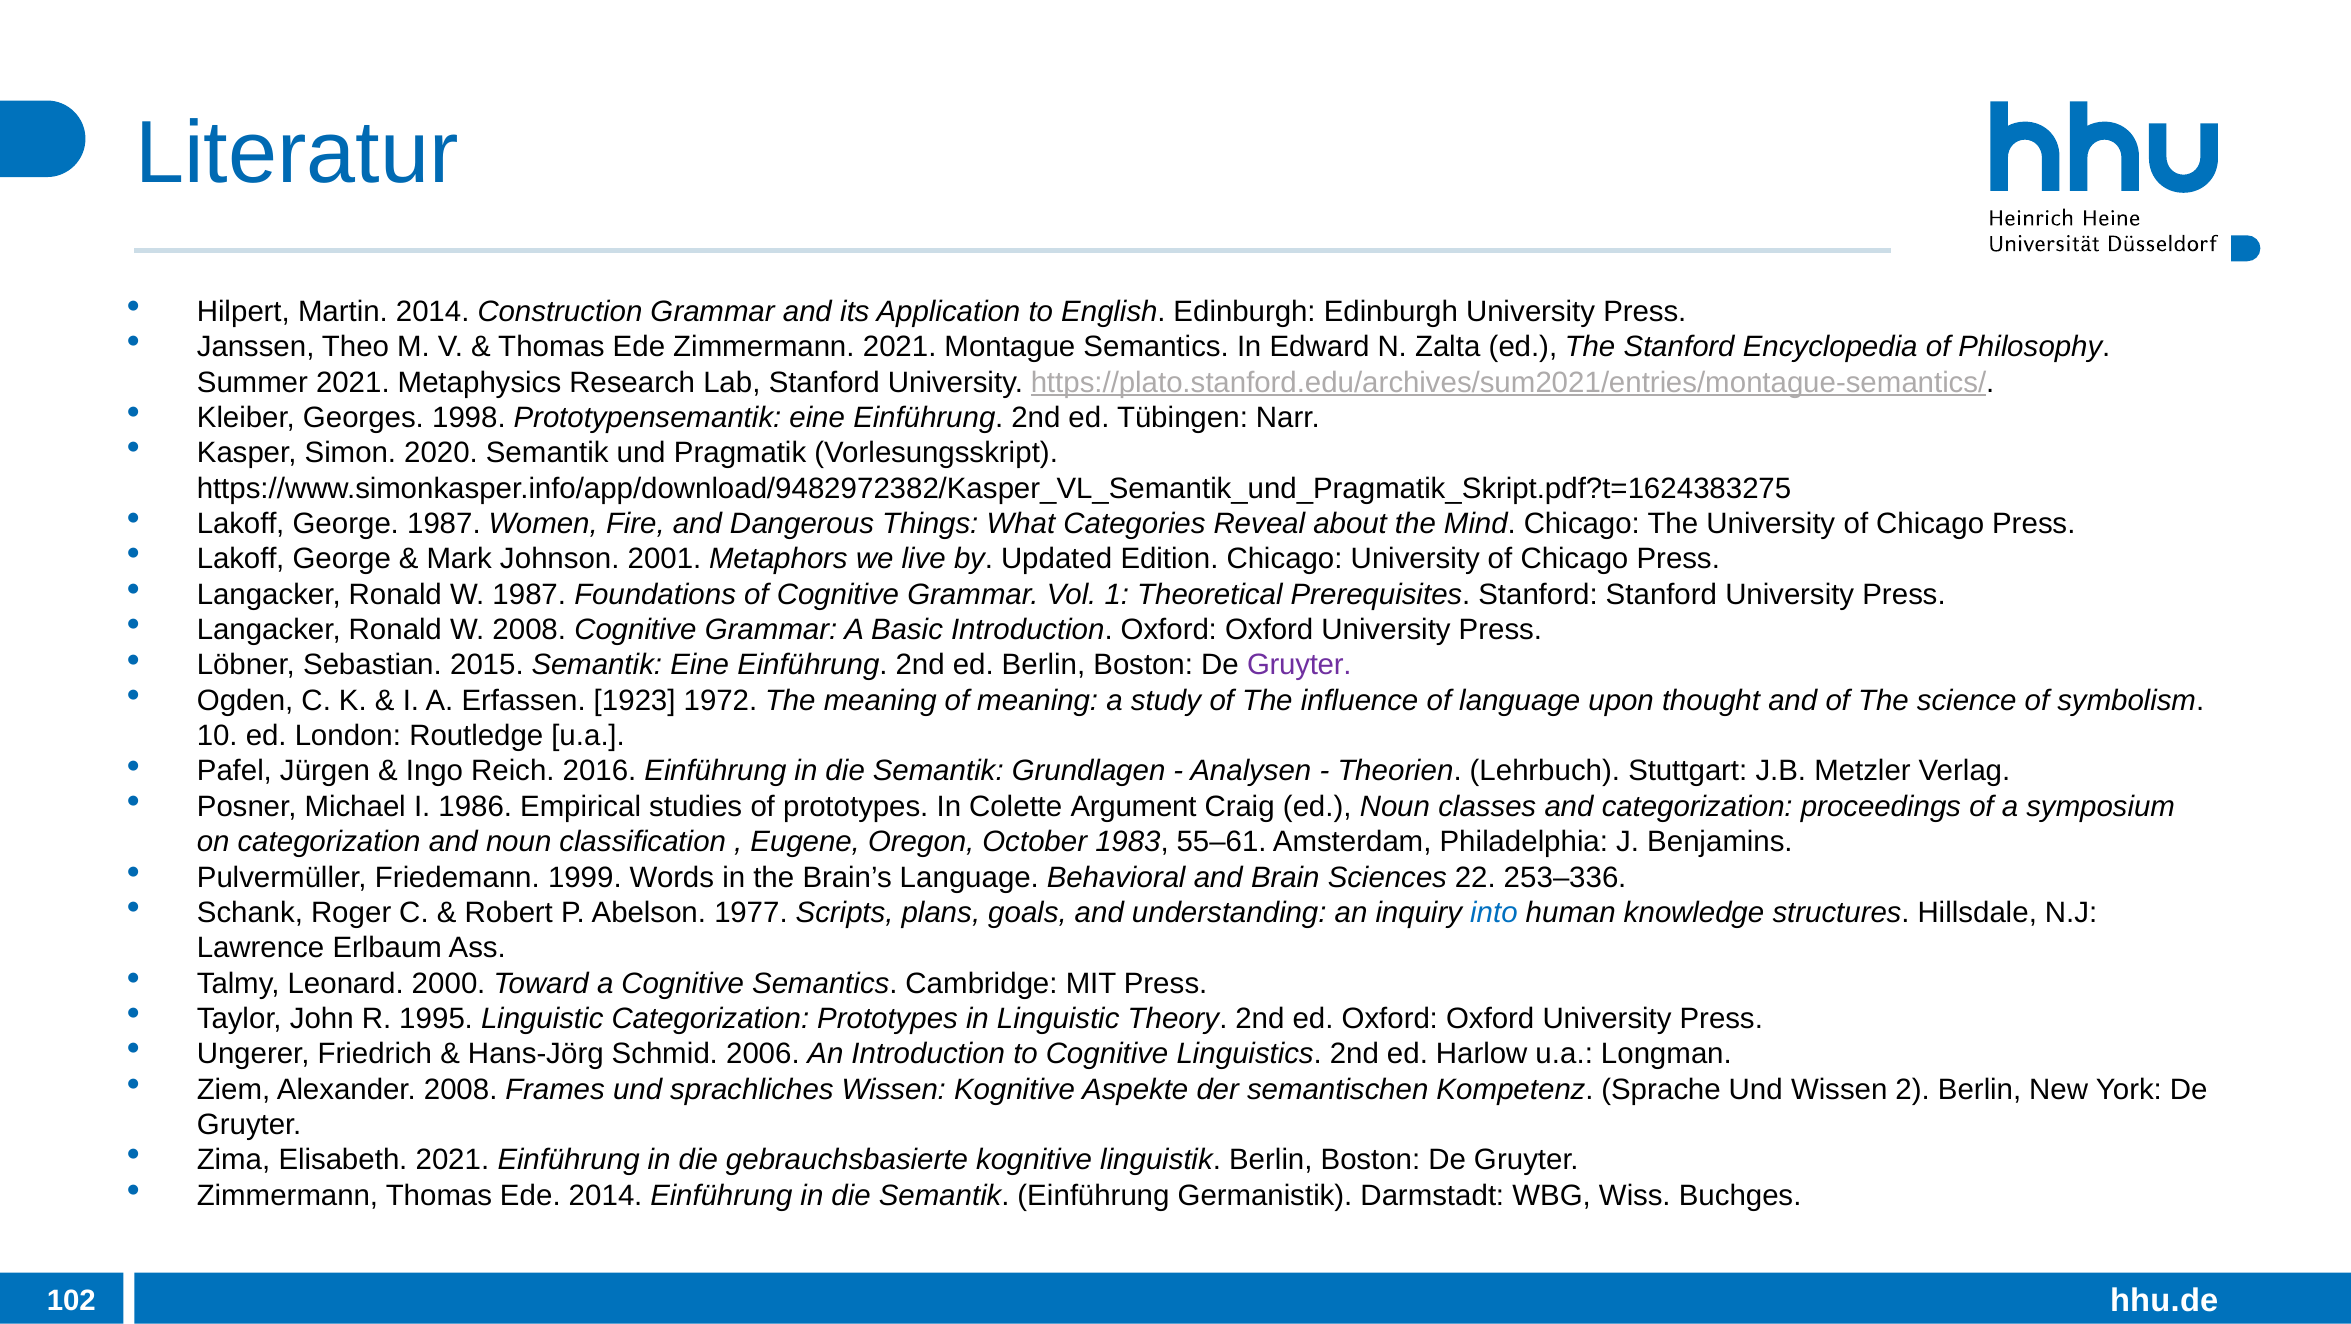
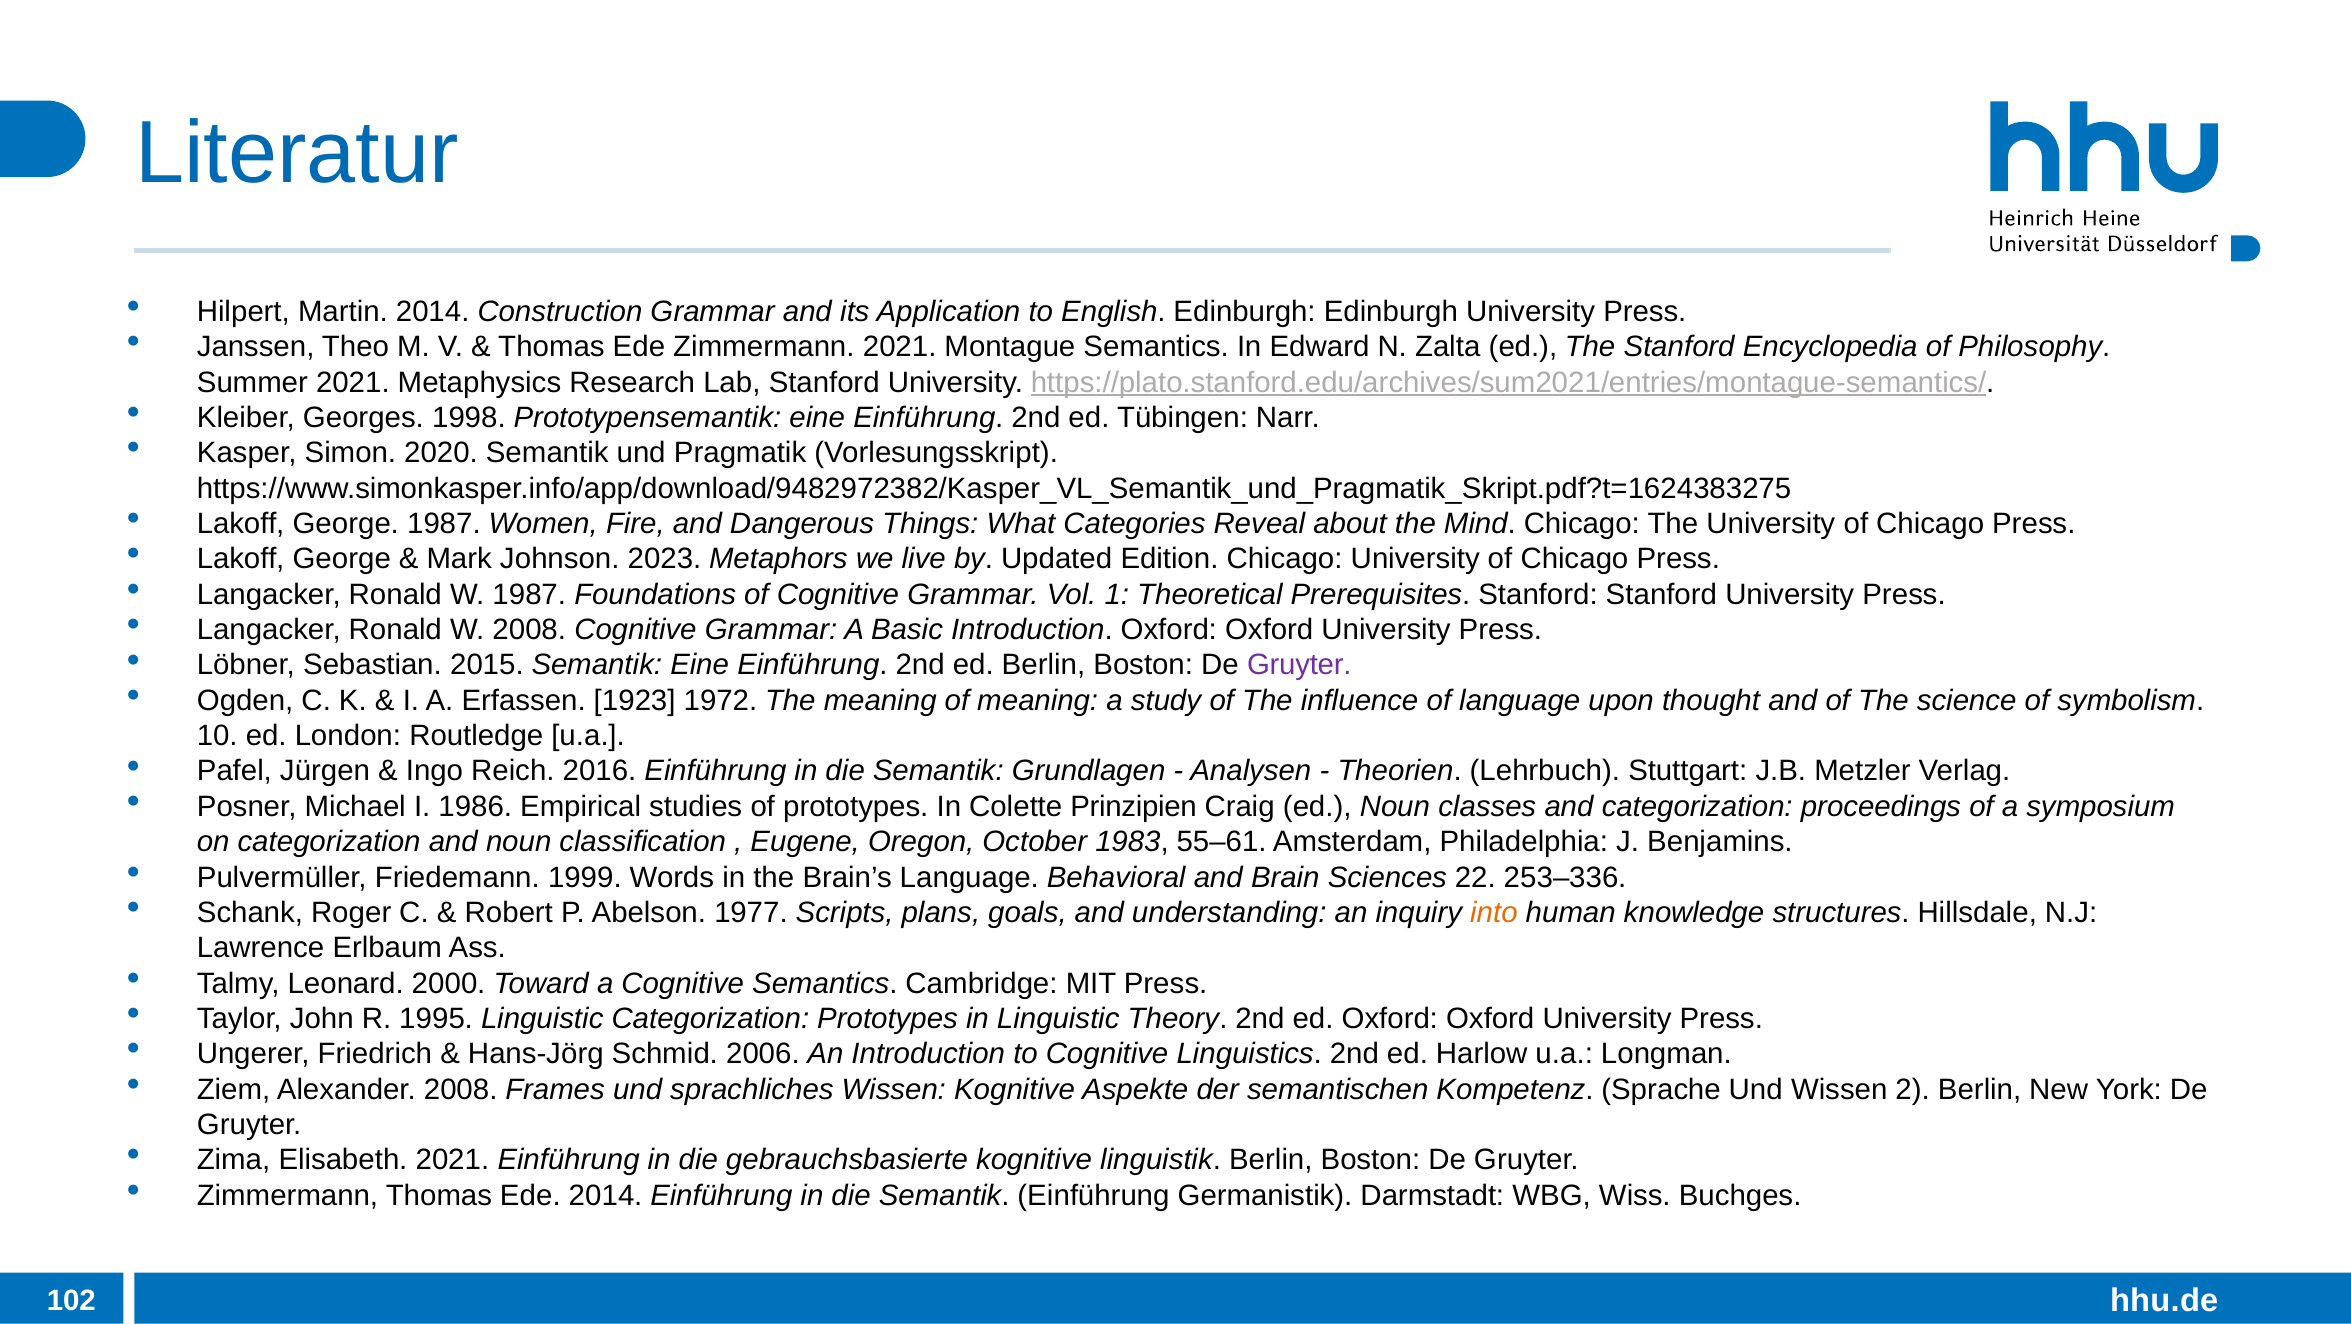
2001: 2001 -> 2023
Argument: Argument -> Prinzipien
into colour: blue -> orange
